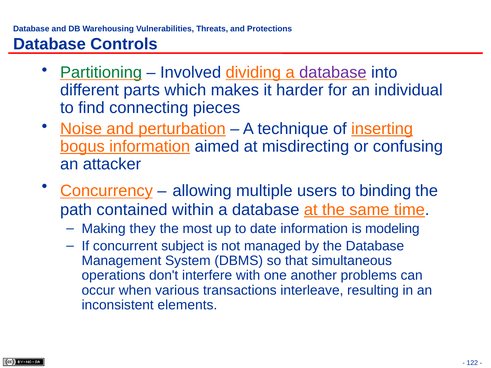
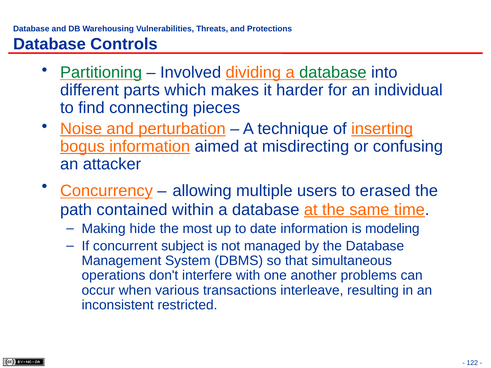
database at (333, 73) colour: purple -> green
binding: binding -> erased
they: they -> hide
elements: elements -> restricted
